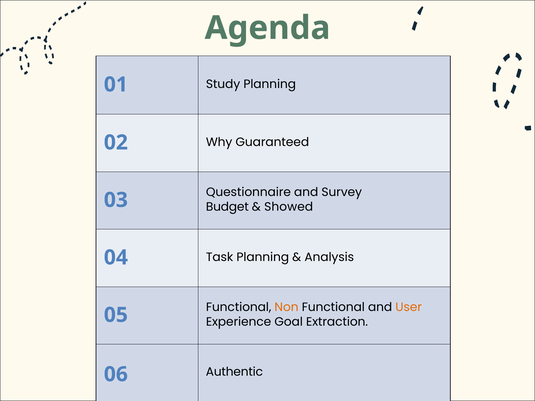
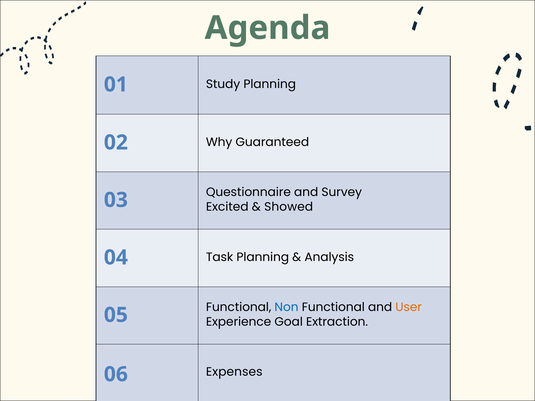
Budget: Budget -> Excited
Non colour: orange -> blue
Authentic: Authentic -> Expenses
